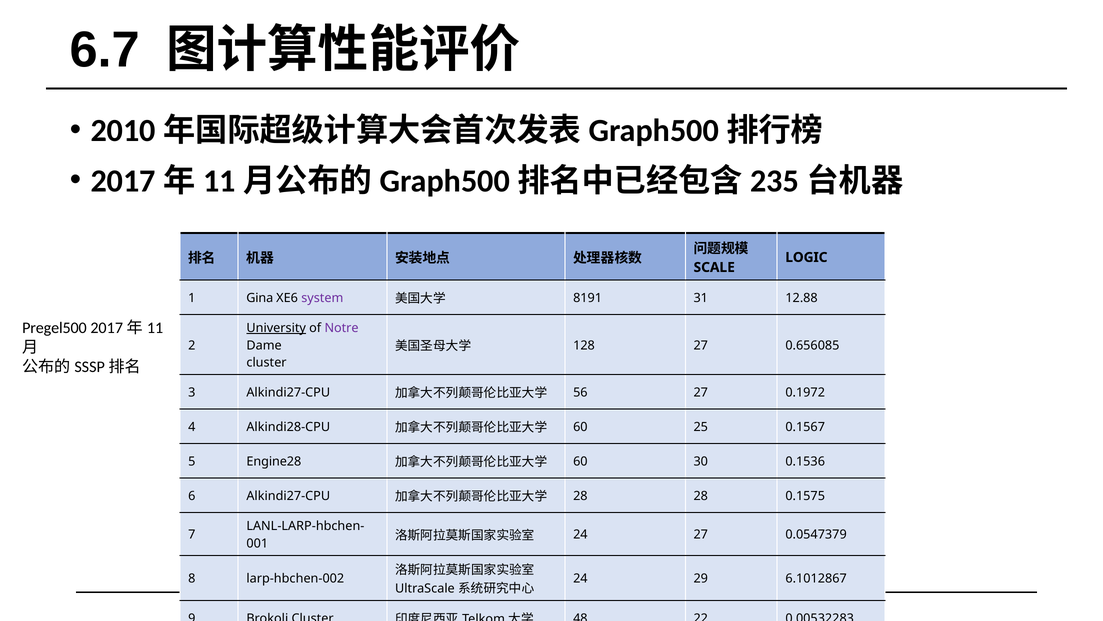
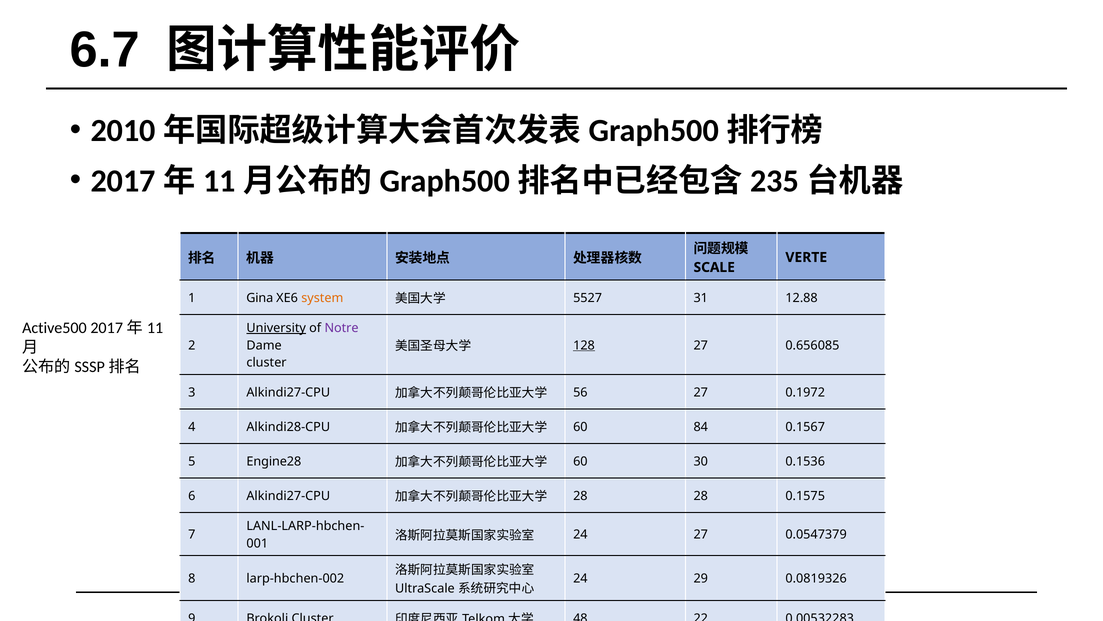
LOGIC: LOGIC -> VERTE
system colour: purple -> orange
8191: 8191 -> 5527
Pregel500: Pregel500 -> Active500
128 underline: none -> present
25: 25 -> 84
6.1012867: 6.1012867 -> 0.0819326
